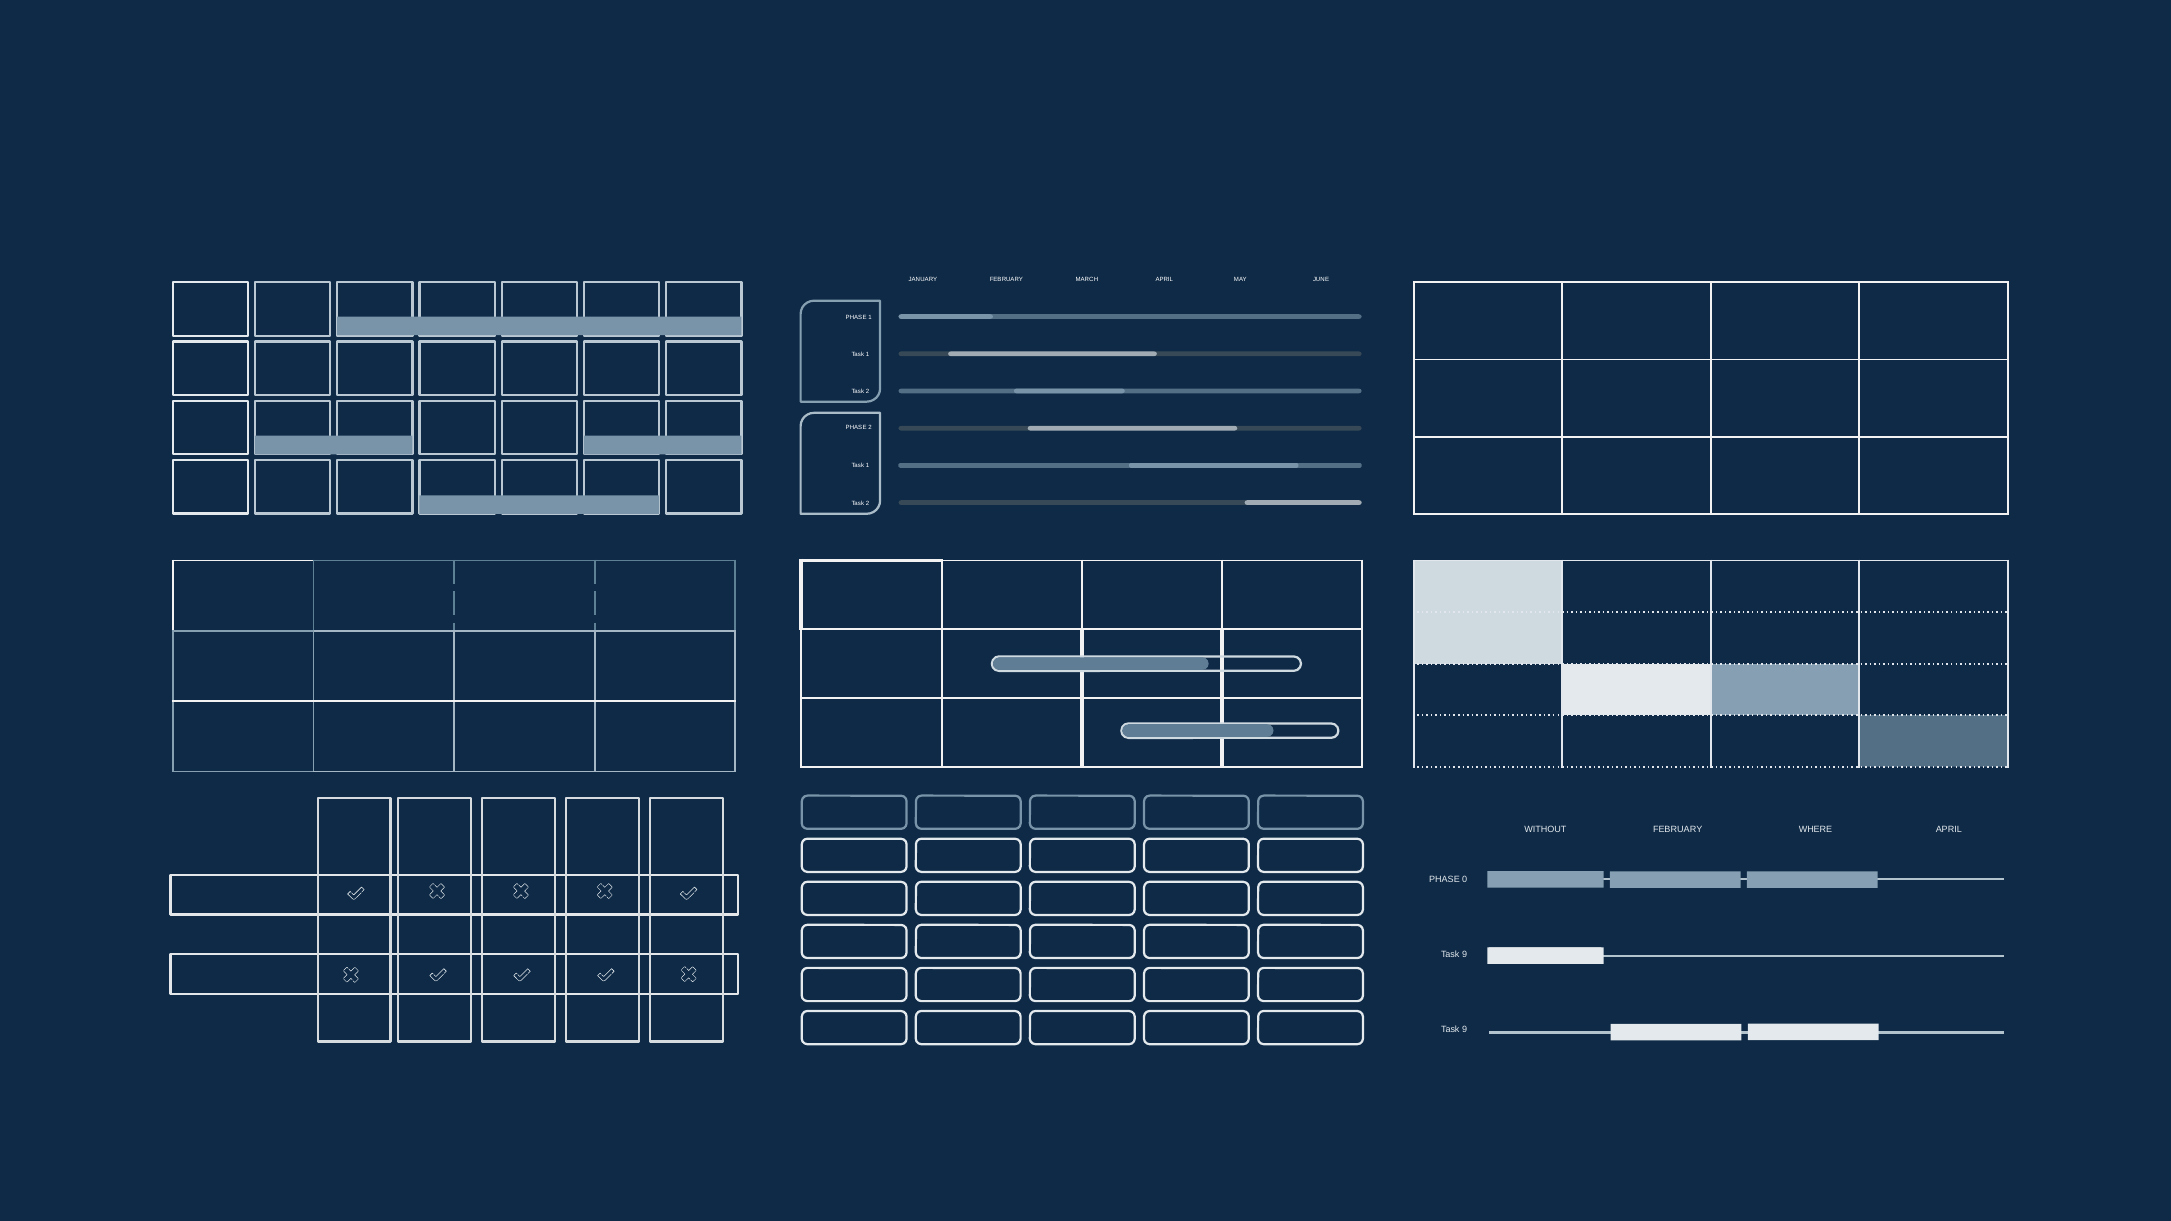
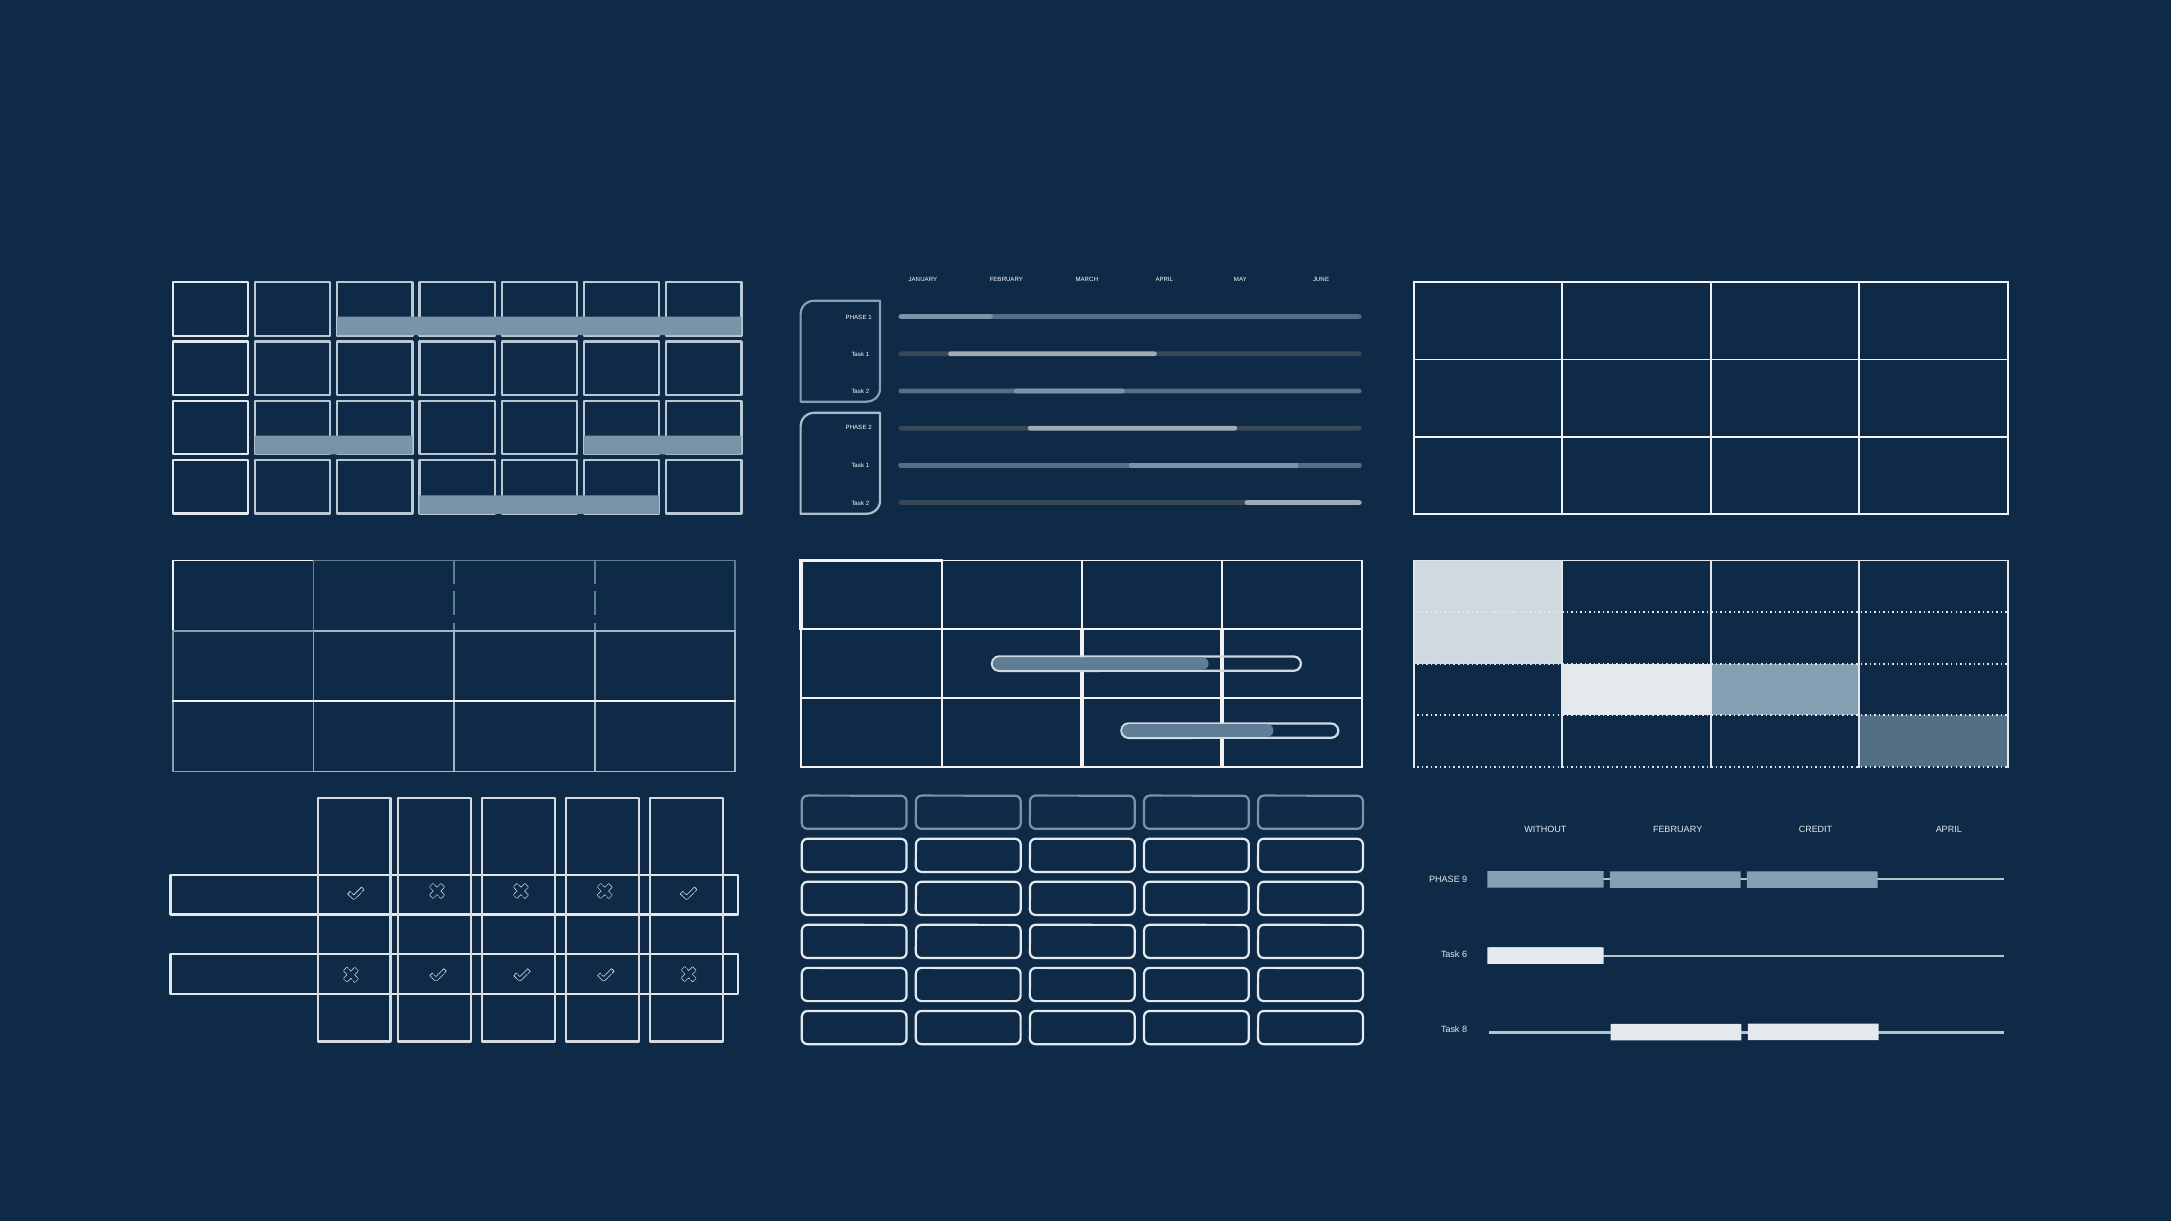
WHERE: WHERE -> CREDIT
0: 0 -> 9
9 at (1465, 955): 9 -> 6
9 at (1465, 1030): 9 -> 8
